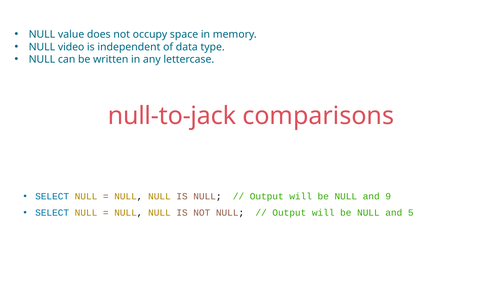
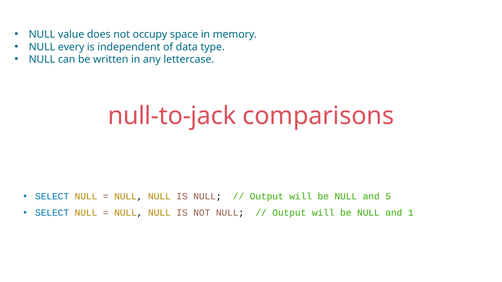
video: video -> every
9: 9 -> 5
5: 5 -> 1
